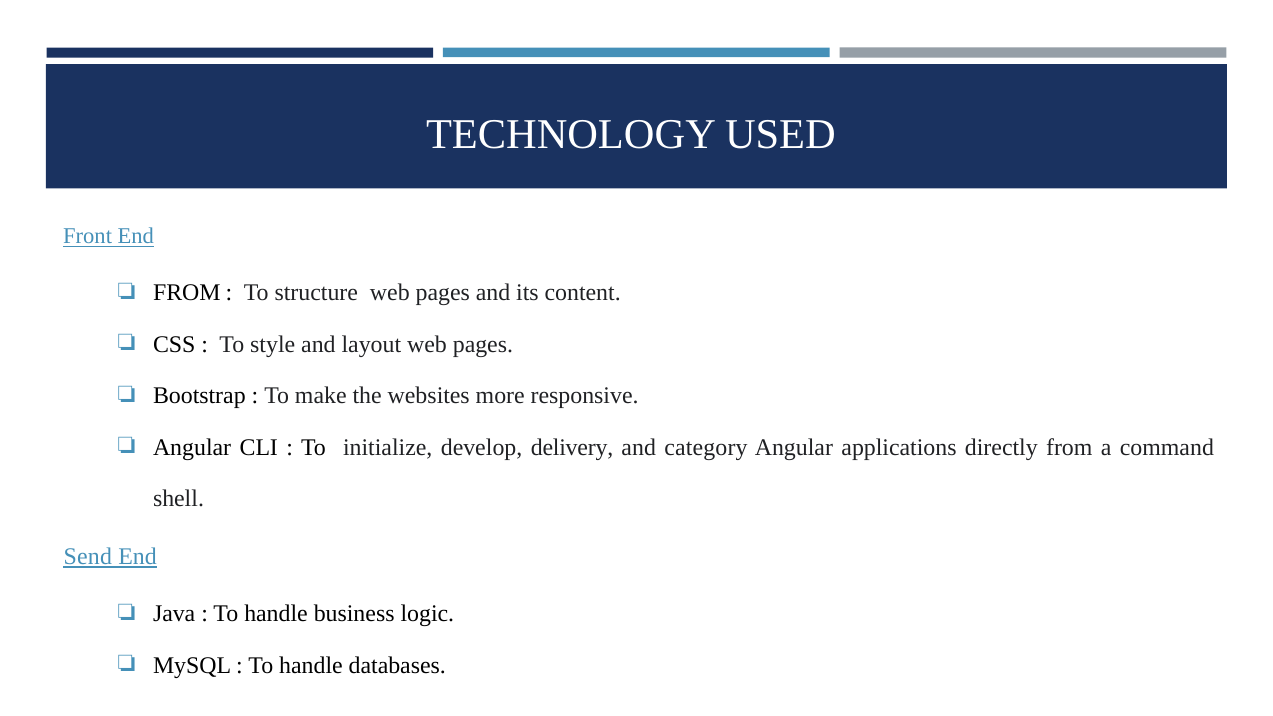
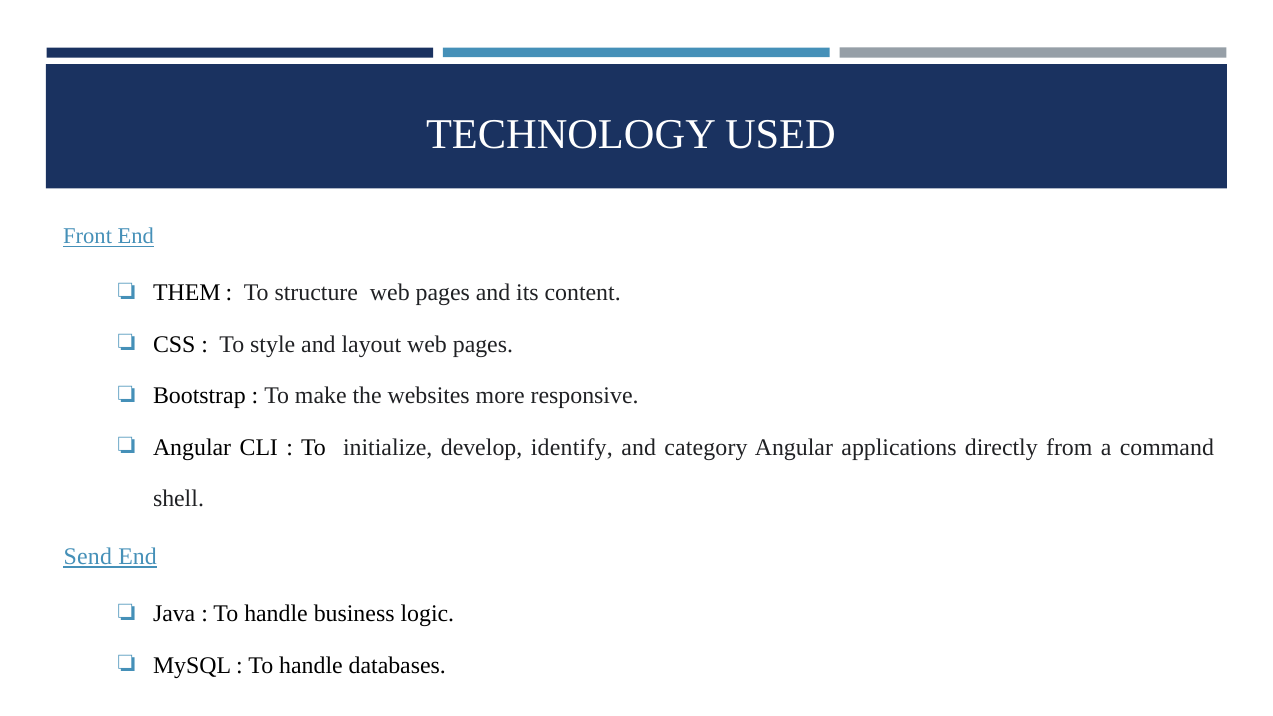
FROM at (187, 293): FROM -> THEM
delivery: delivery -> identify
